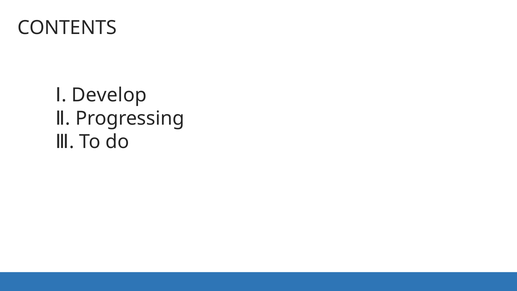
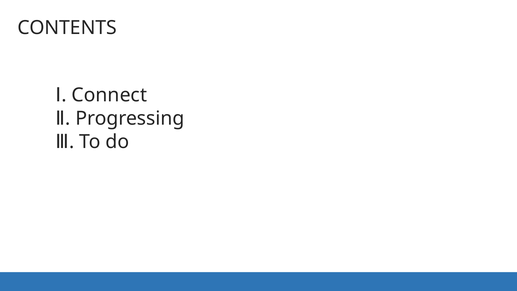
Develop: Develop -> Connect
